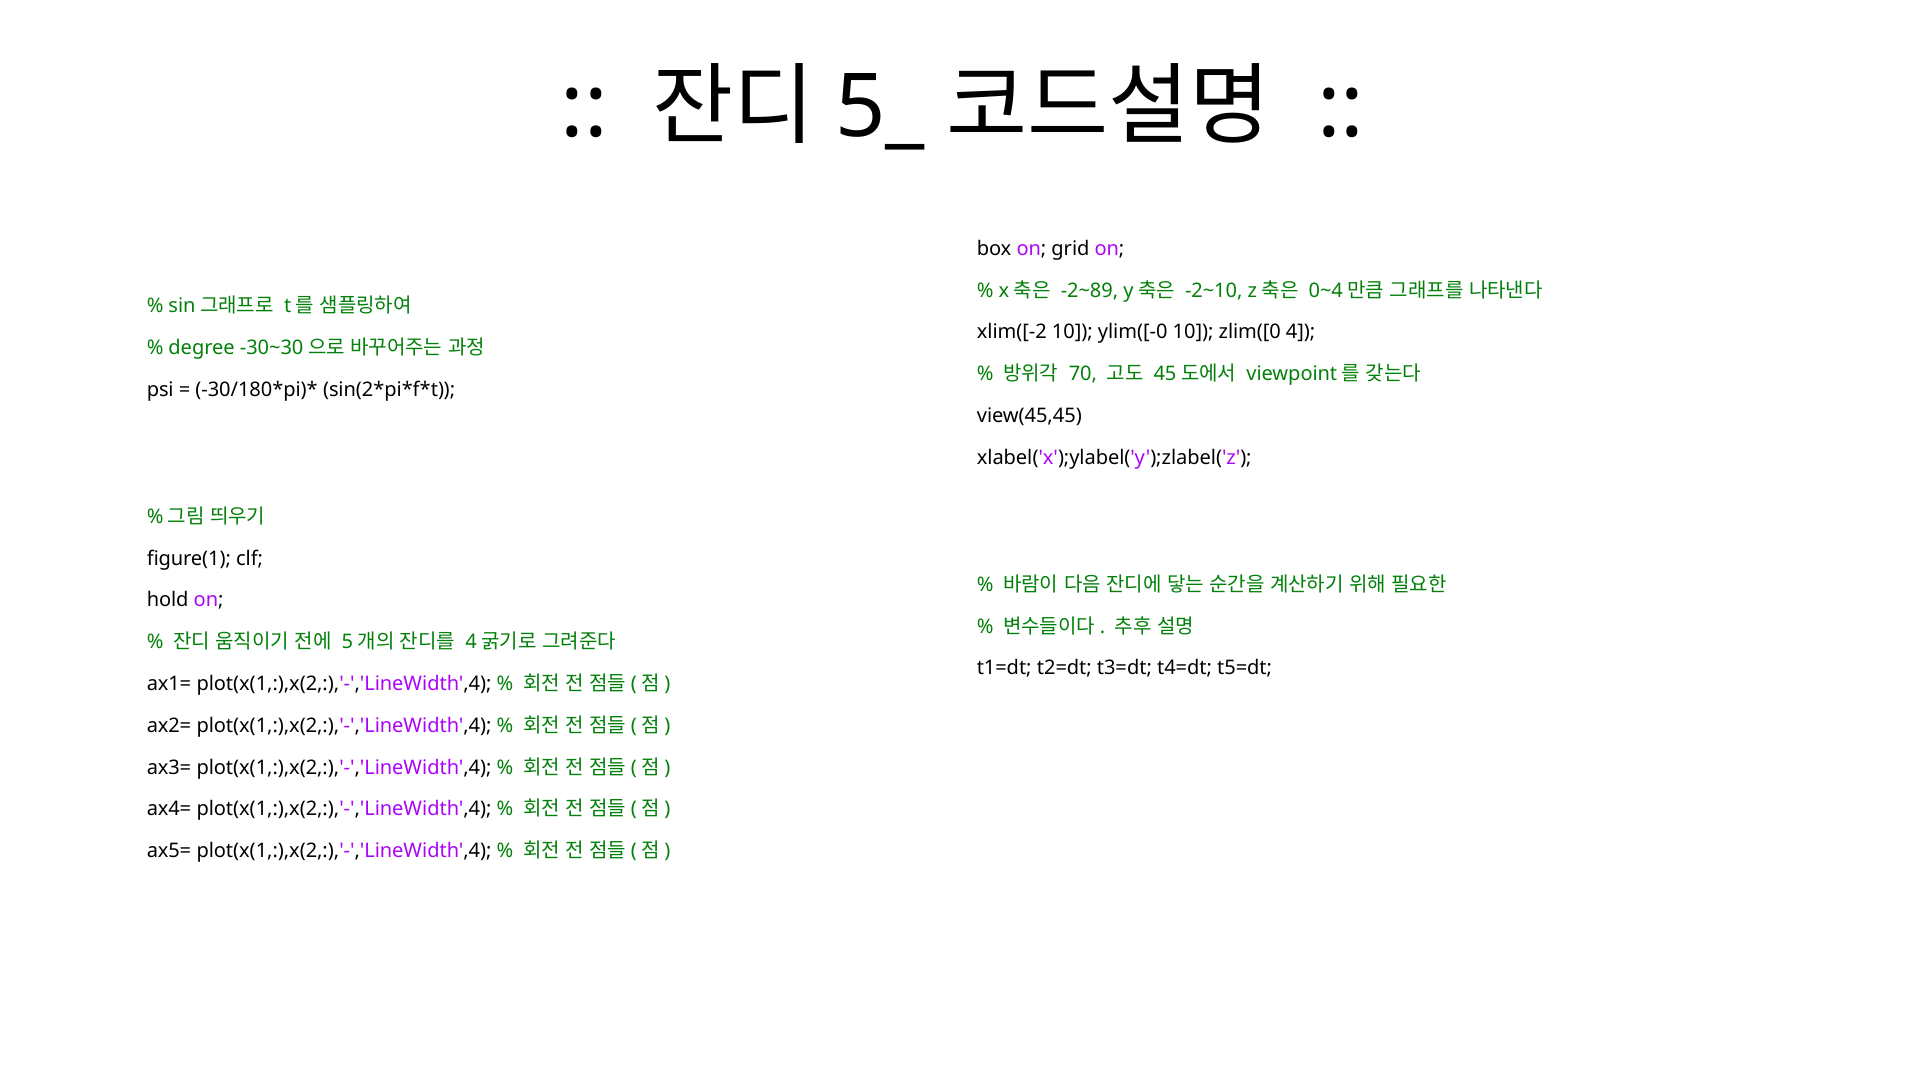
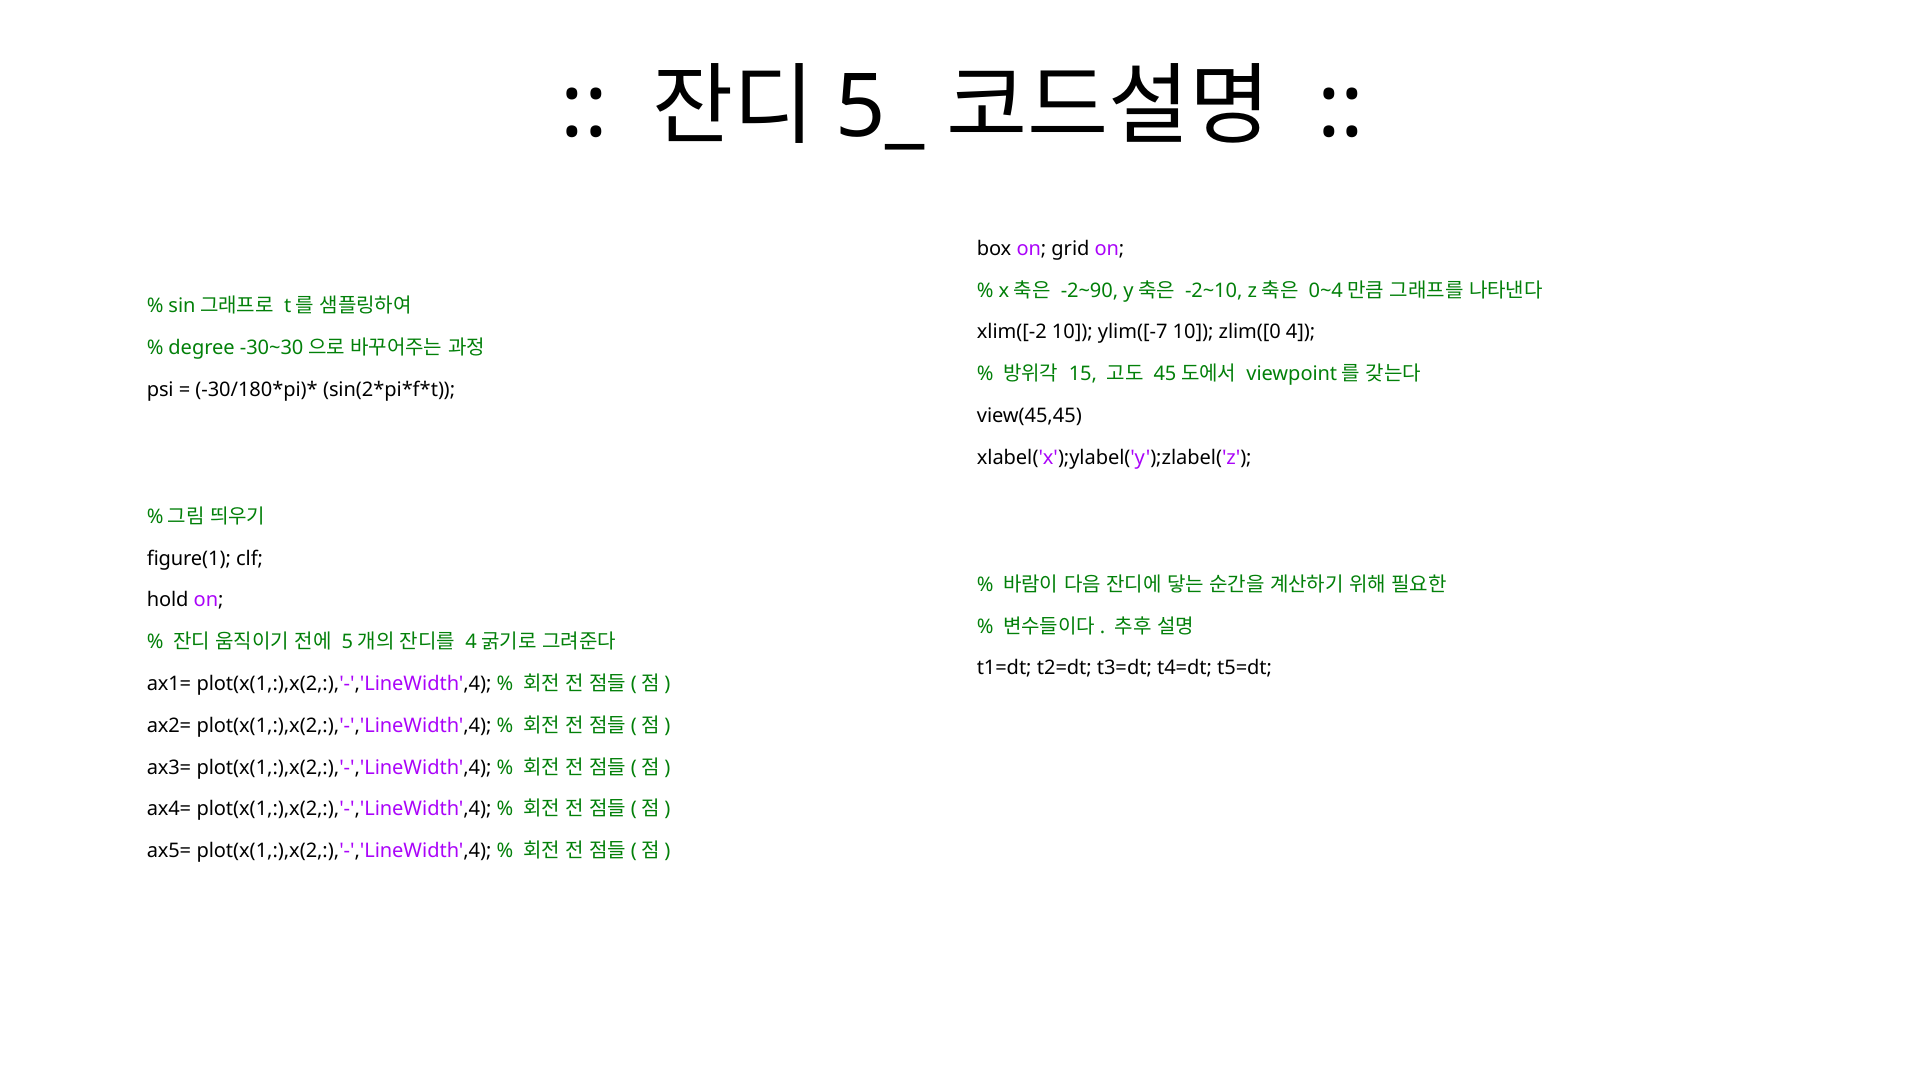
-2~89: -2~89 -> -2~90
ylim([-0: ylim([-0 -> ylim([-7
70: 70 -> 15
